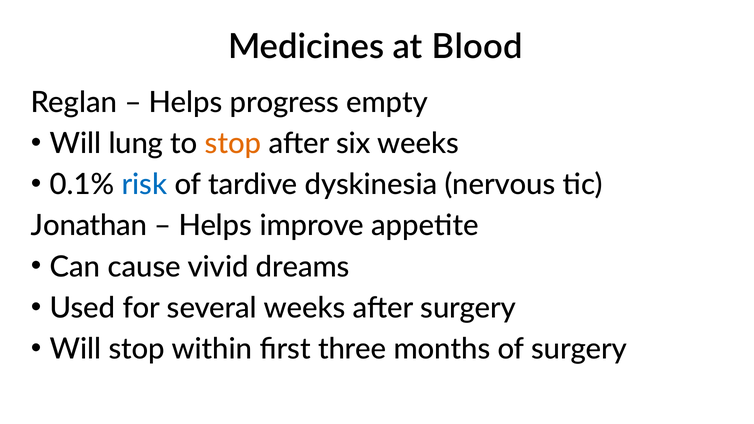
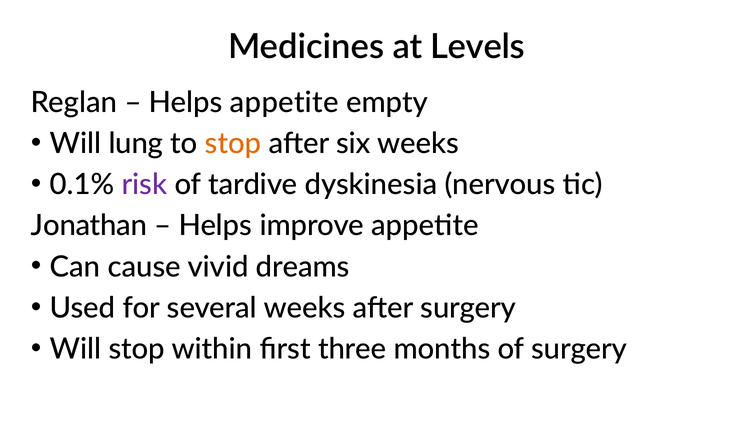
Blood: Blood -> Levels
Helps progress: progress -> appetite
risk colour: blue -> purple
